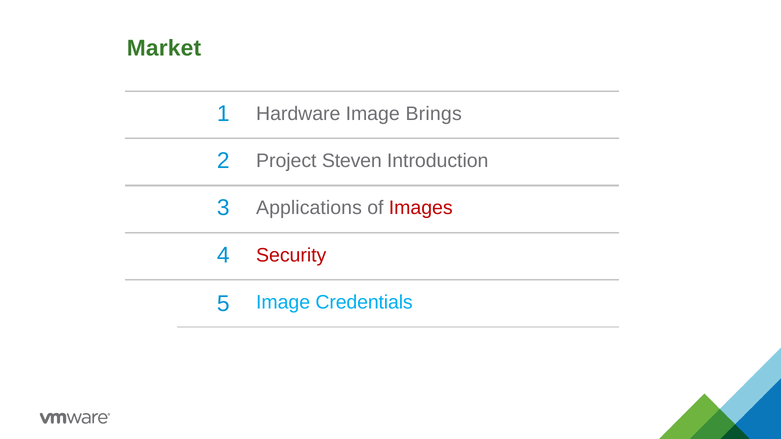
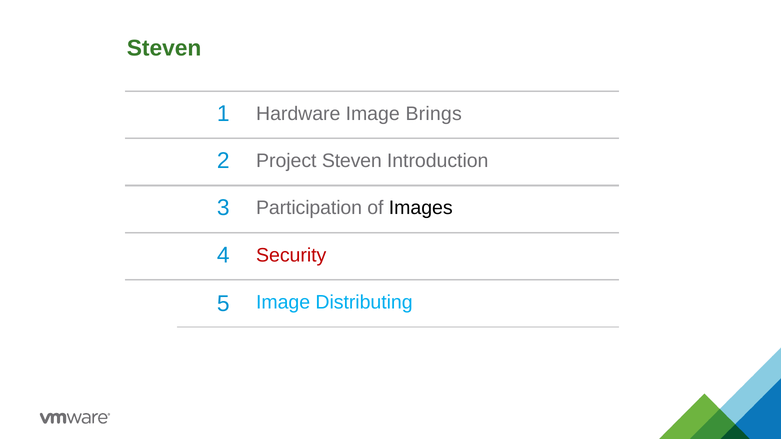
Market at (164, 48): Market -> Steven
Applications: Applications -> Participation
Images colour: red -> black
Credentials: Credentials -> Distributing
